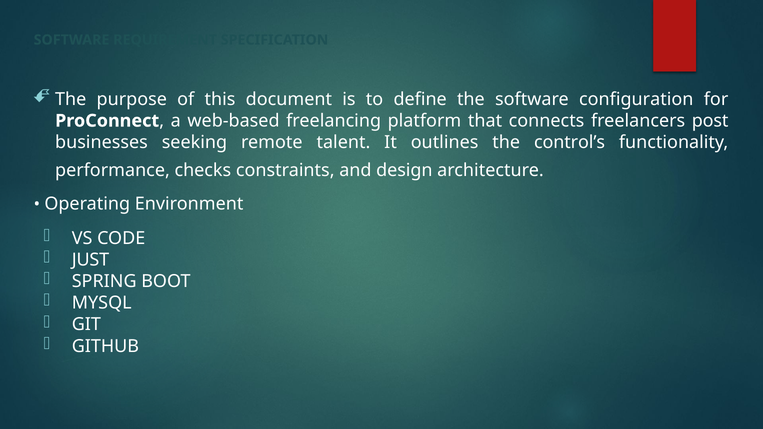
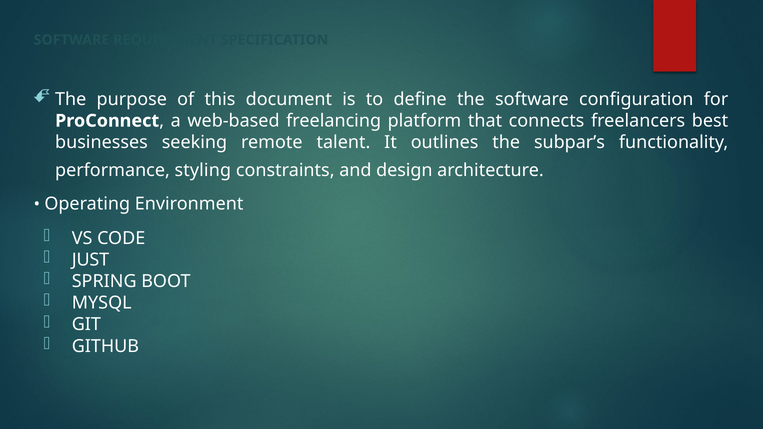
post: post -> best
control’s: control’s -> subpar’s
checks: checks -> styling
